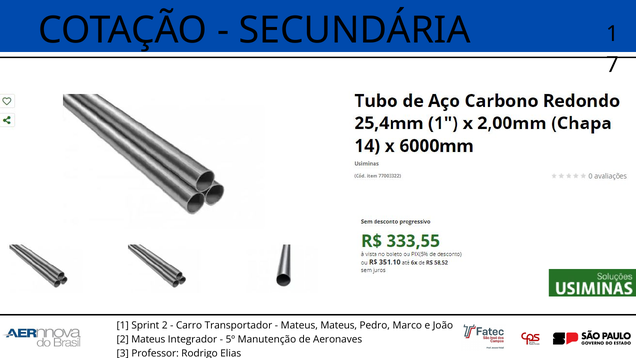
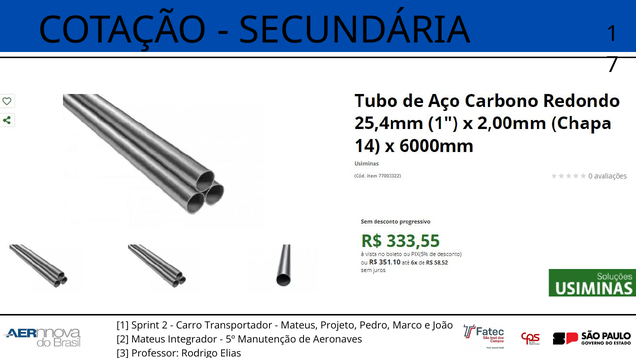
Mateus Mateus: Mateus -> Projeto
